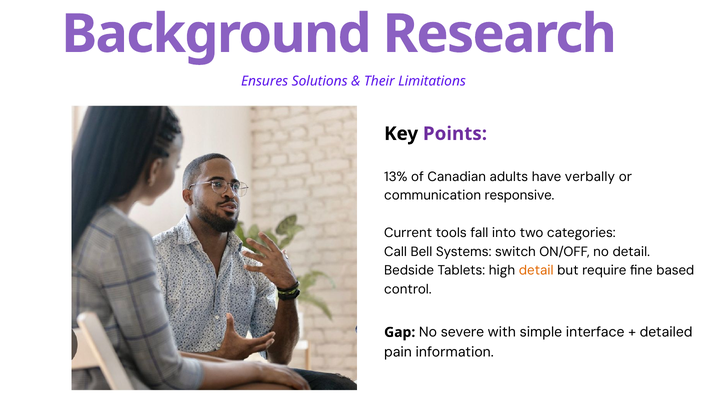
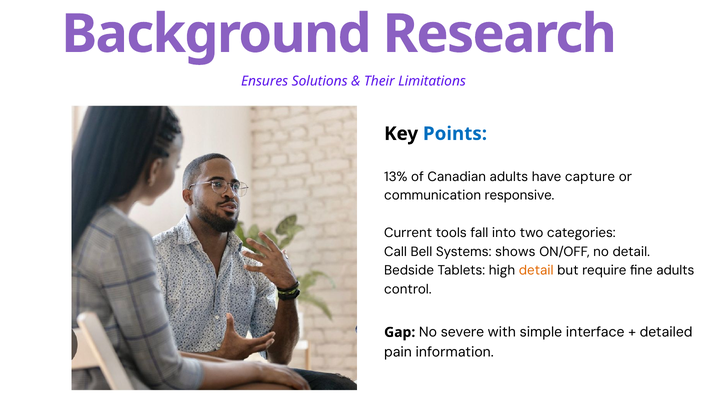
Points colour: purple -> blue
verbally: verbally -> capture
switch: switch -> shows
fine based: based -> adults
